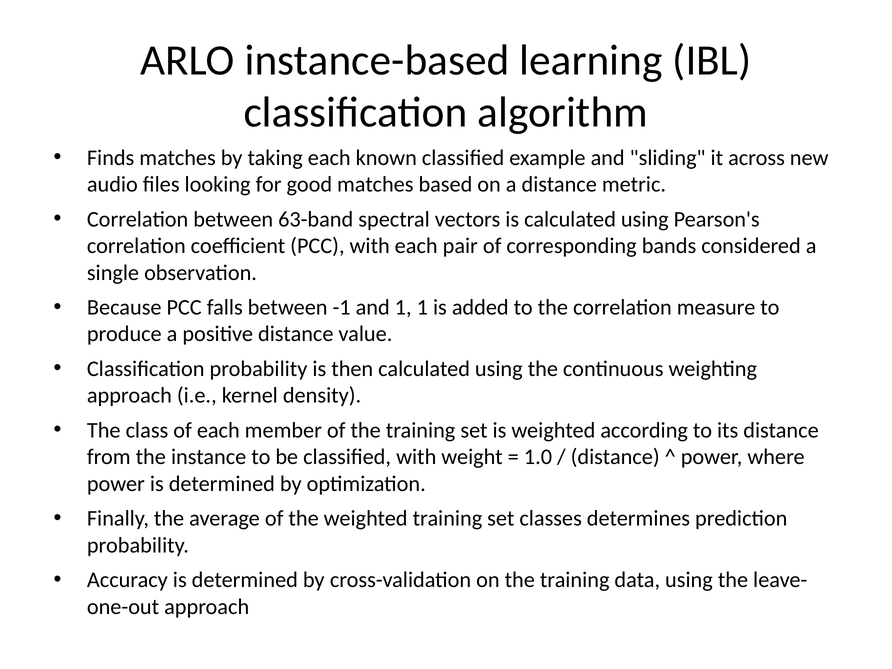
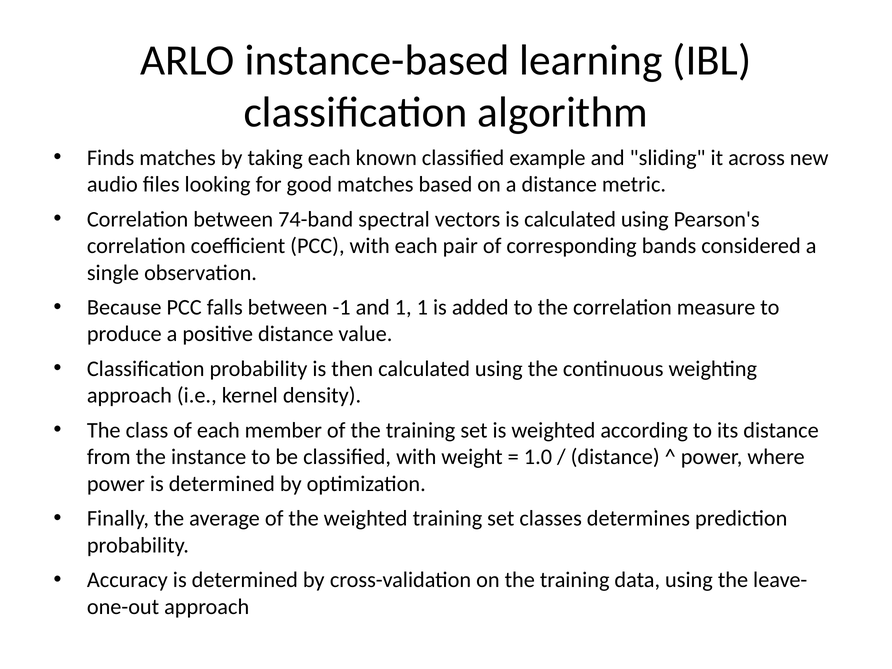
63-band: 63-band -> 74-band
